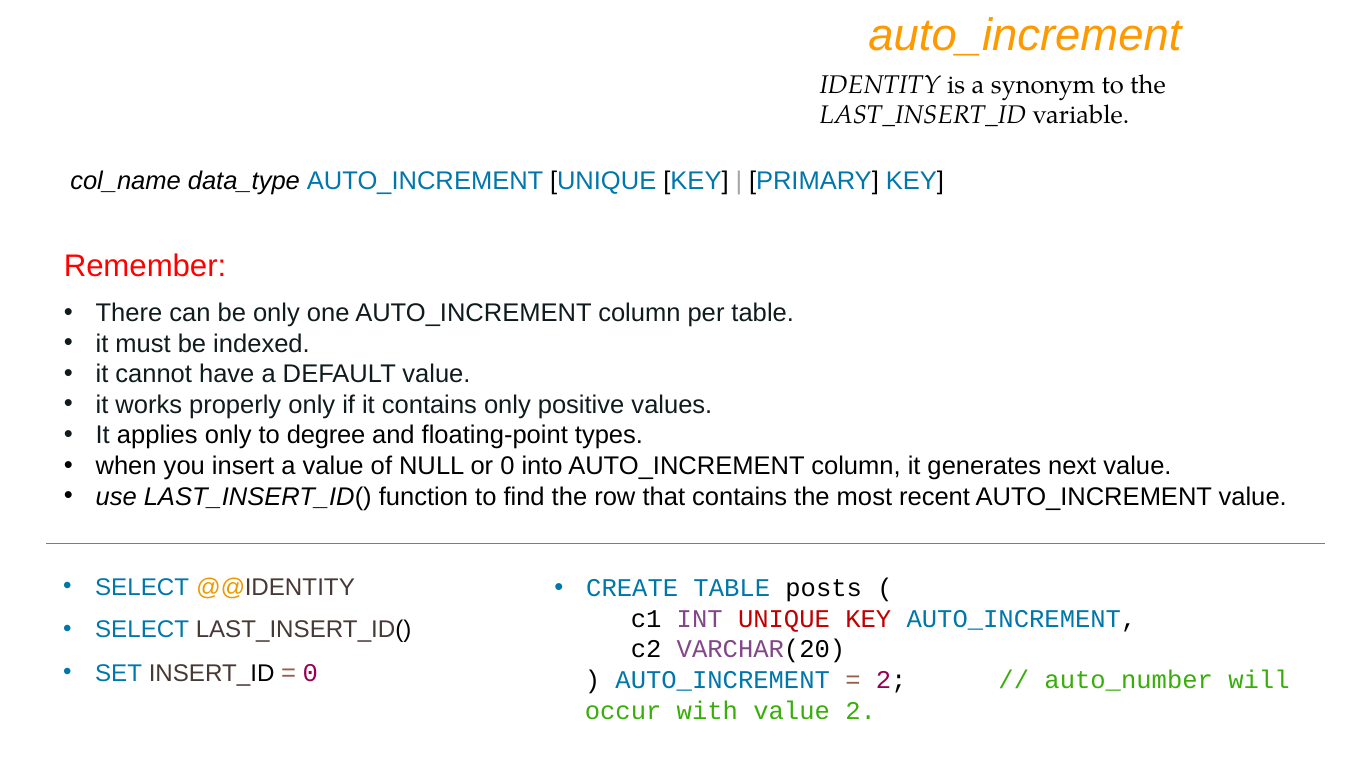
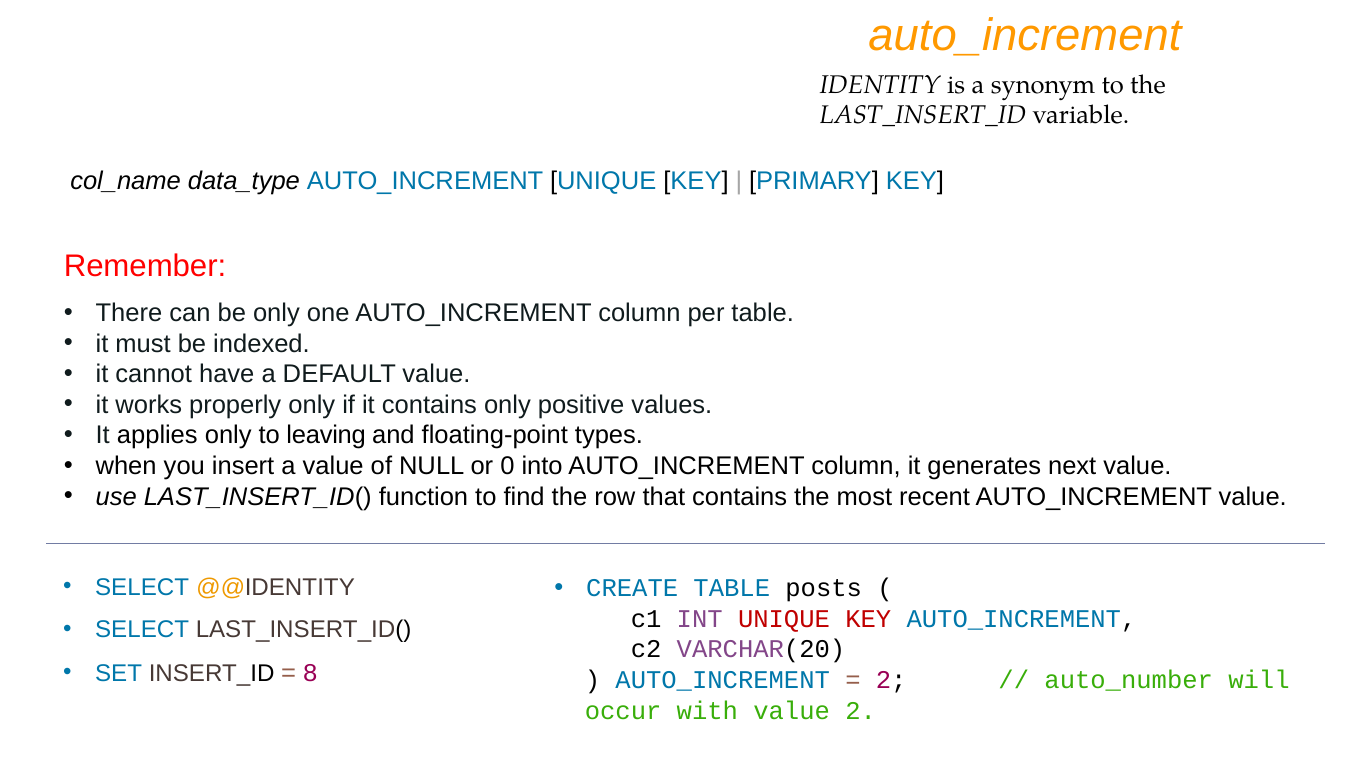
degree: degree -> leaving
0 at (310, 673): 0 -> 8
